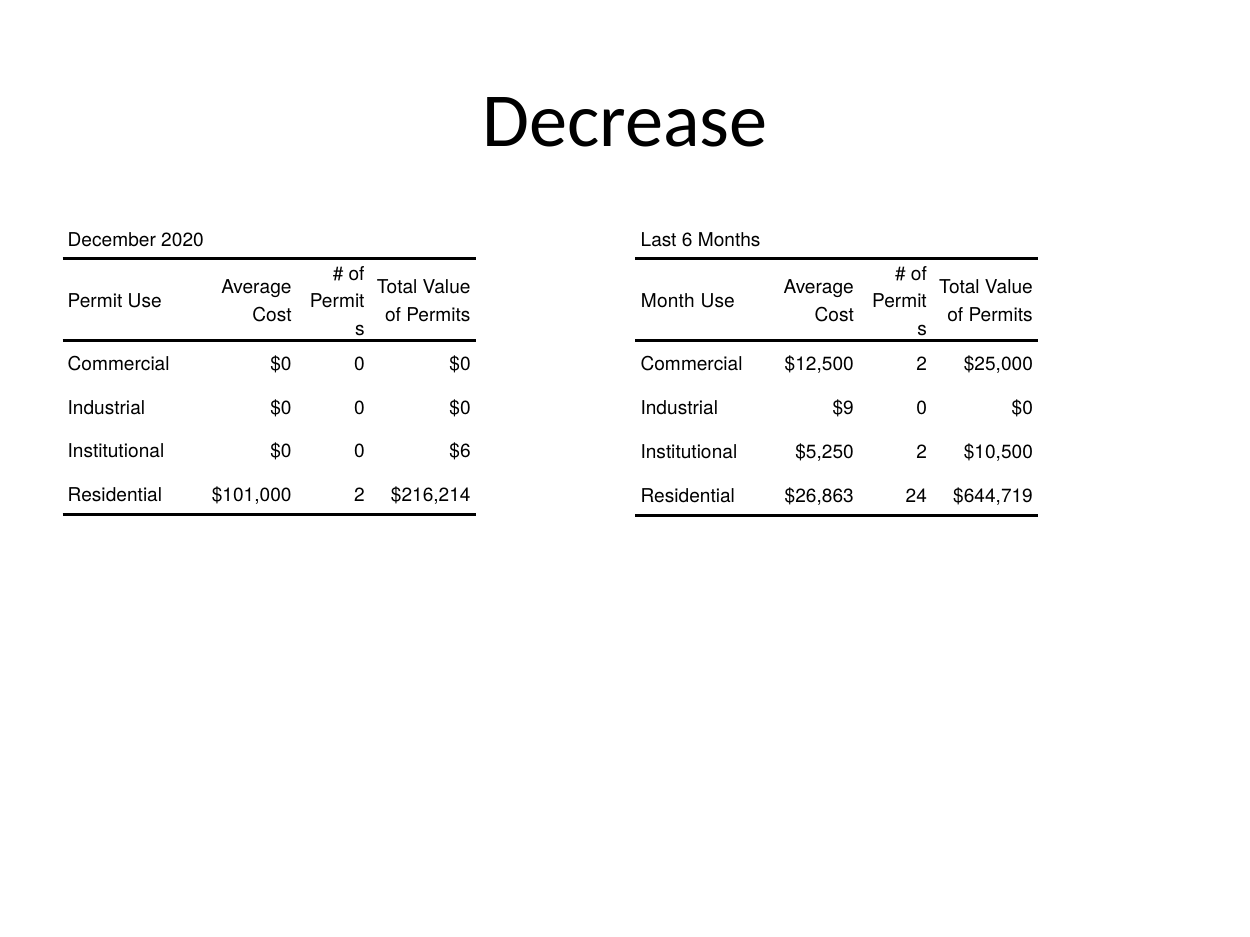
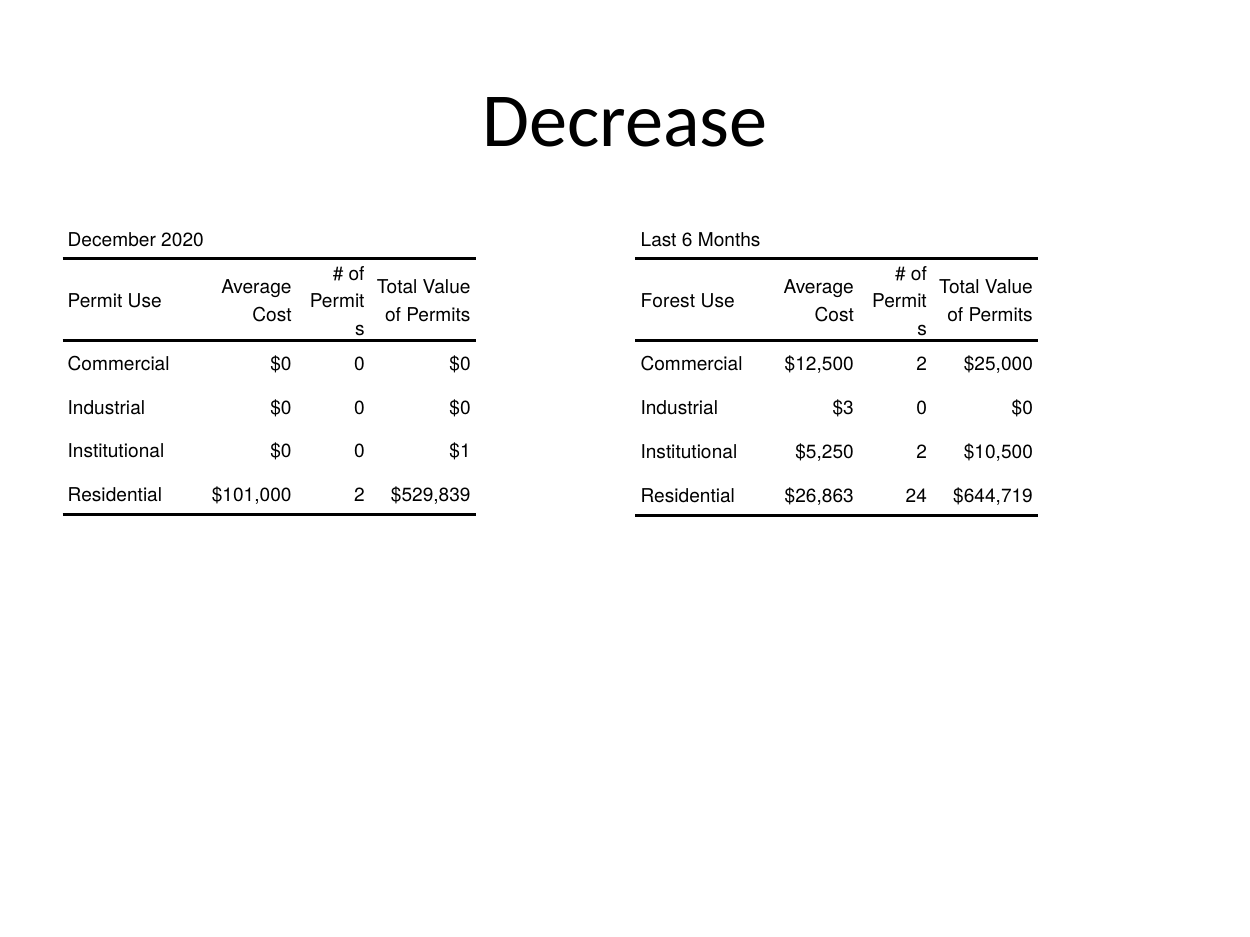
Month: Month -> Forest
$9: $9 -> $3
$6: $6 -> $1
$216,214: $216,214 -> $529,839
